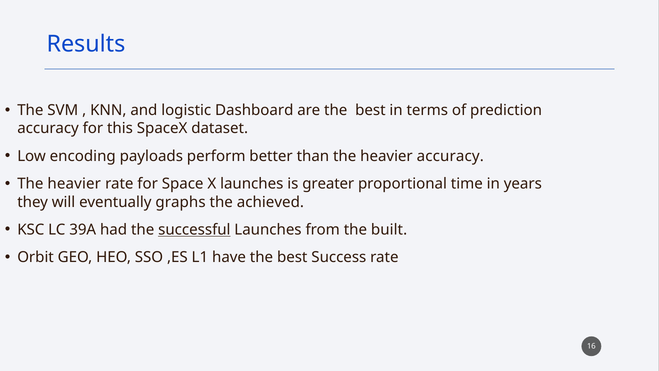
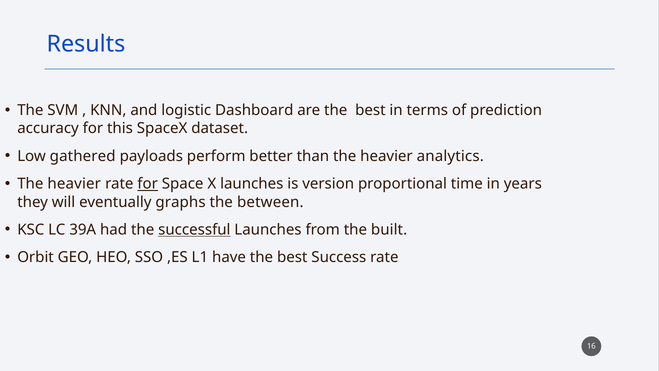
encoding: encoding -> gathered
heavier accuracy: accuracy -> analytics
for at (148, 184) underline: none -> present
greater: greater -> version
achieved: achieved -> between
